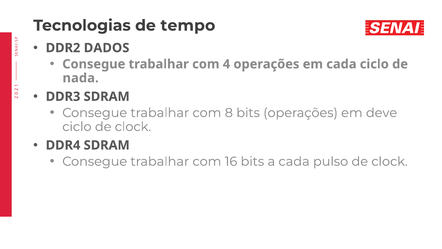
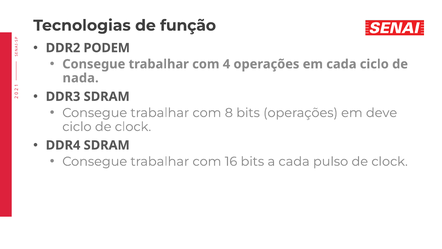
tempo: tempo -> função
DADOS: DADOS -> PODEM
